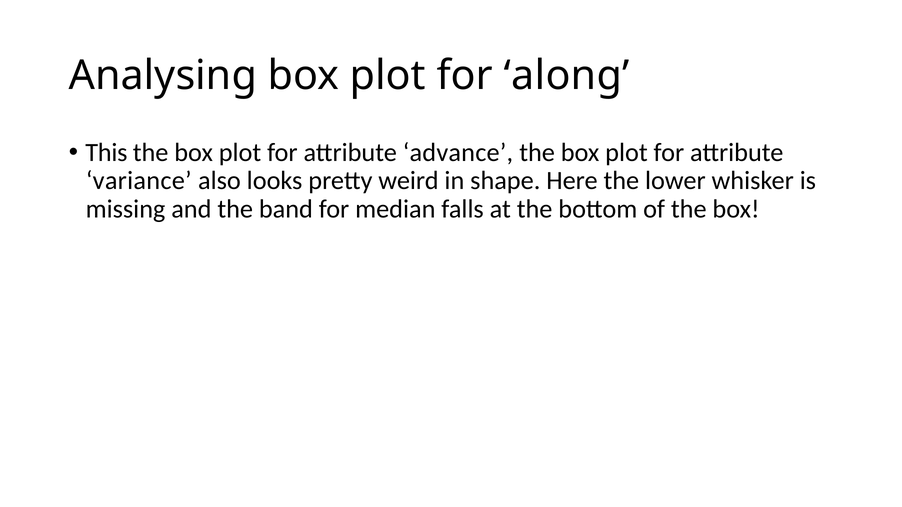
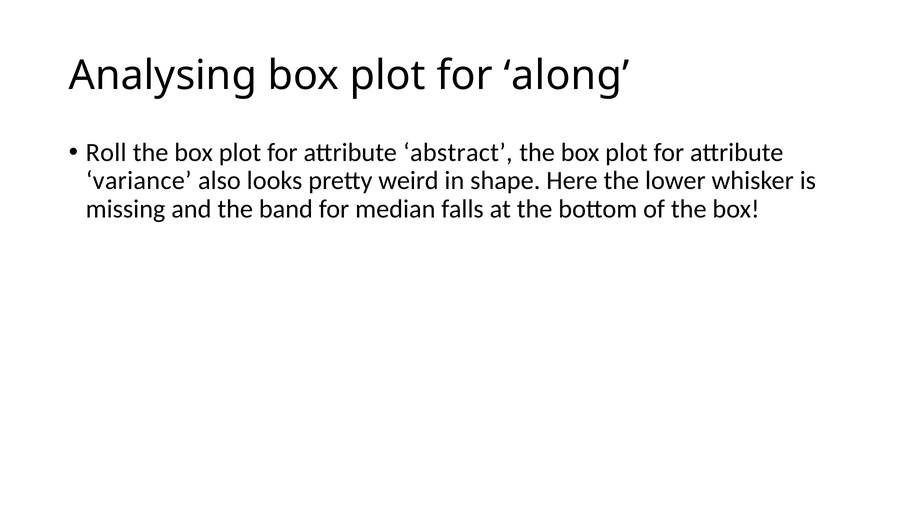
This: This -> Roll
advance: advance -> abstract
